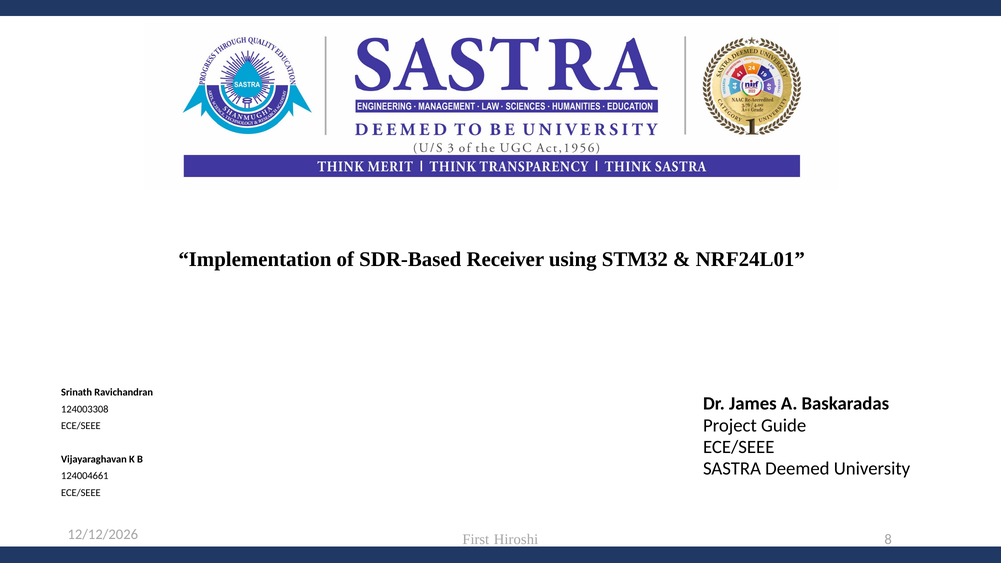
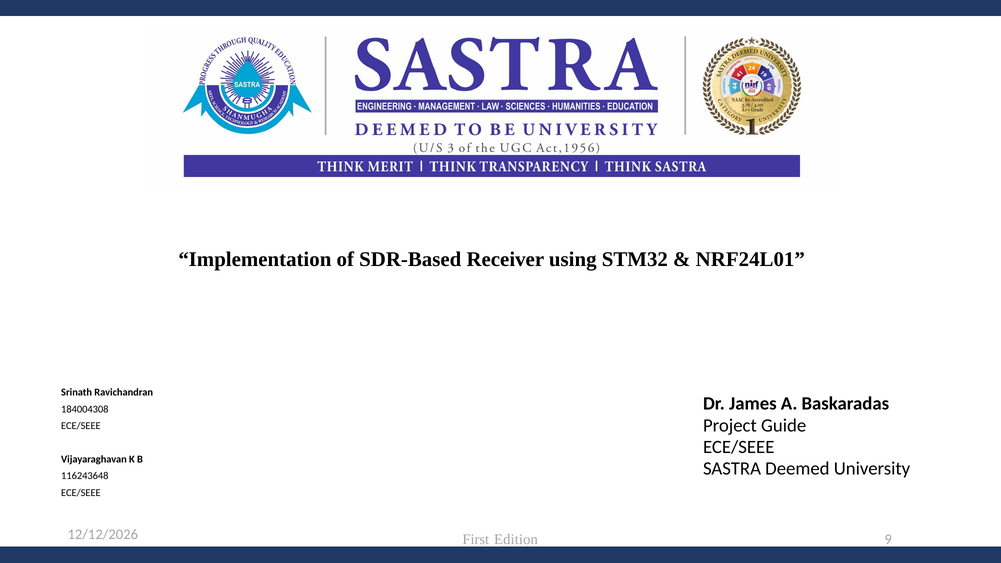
124003308: 124003308 -> 184004308
124004661: 124004661 -> 116243648
8: 8 -> 9
Hiroshi: Hiroshi -> Edition
